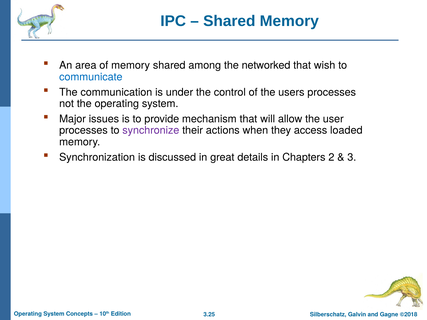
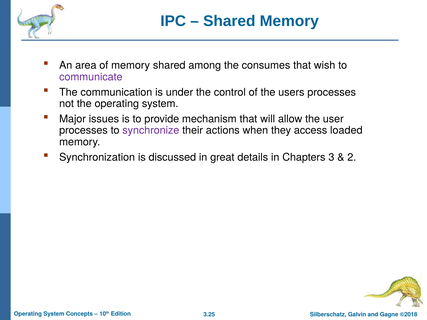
networked: networked -> consumes
communicate colour: blue -> purple
2: 2 -> 3
3: 3 -> 2
